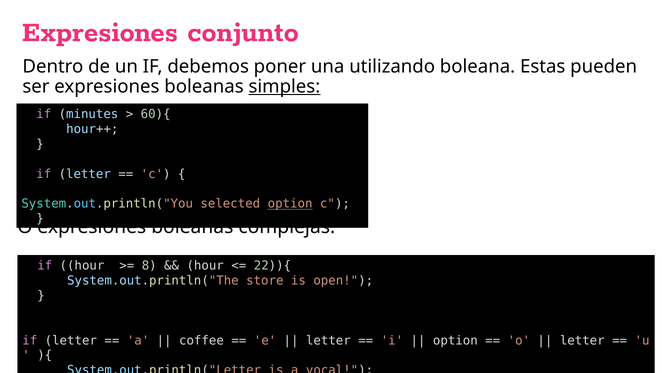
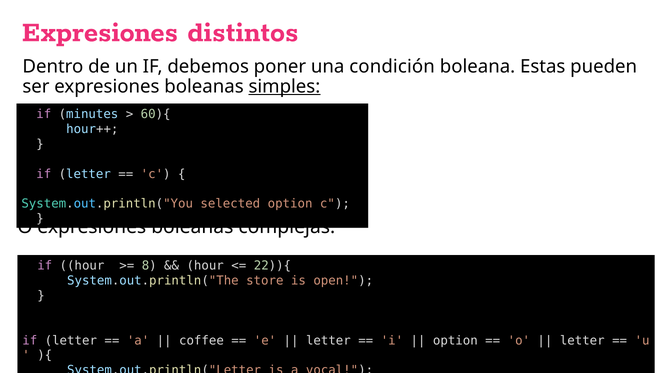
conjunto: conjunto -> distintos
utilizando: utilizando -> condición
option at (290, 204) underline: present -> none
